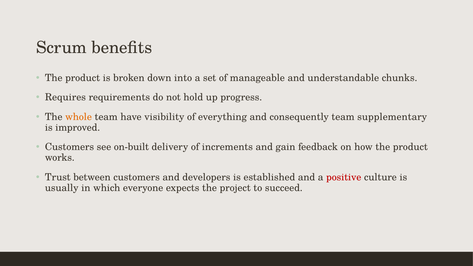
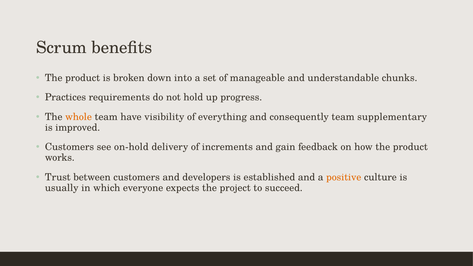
Requires: Requires -> Practices
on-built: on-built -> on-hold
positive colour: red -> orange
